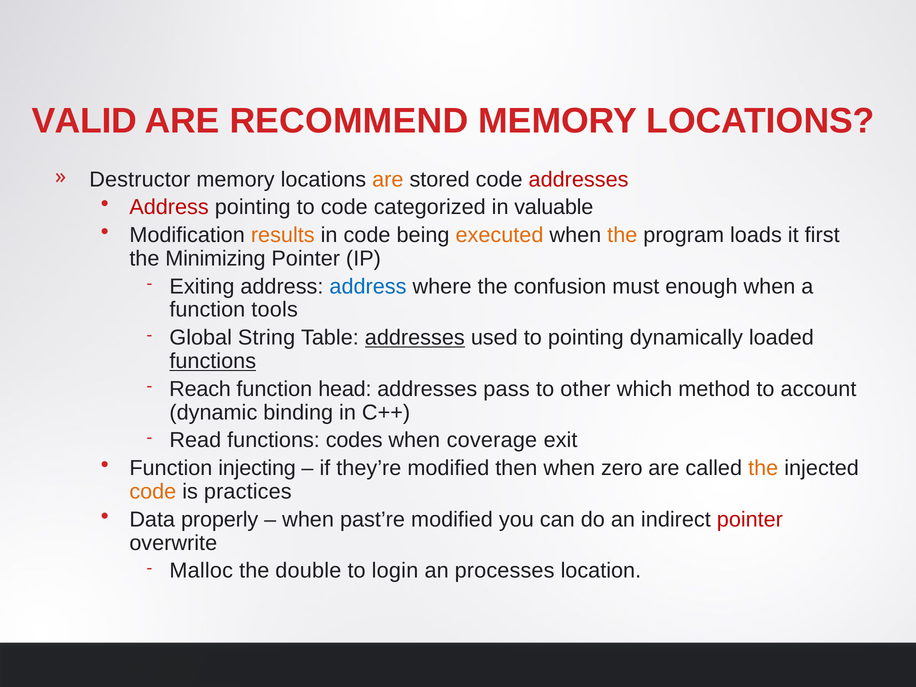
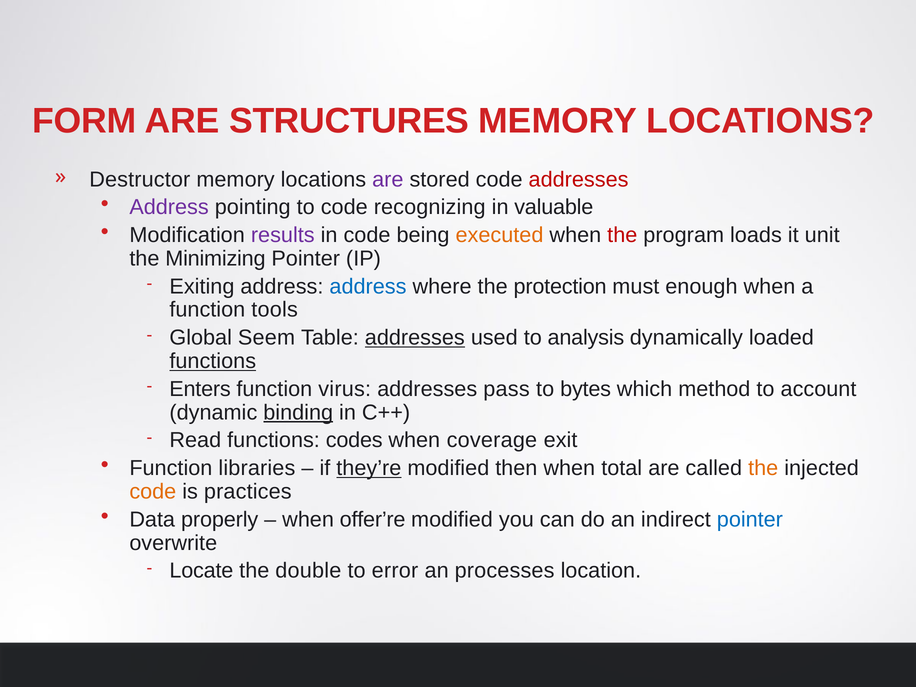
VALID: VALID -> FORM
RECOMMEND: RECOMMEND -> STRUCTURES
are at (388, 179) colour: orange -> purple
Address at (169, 207) colour: red -> purple
categorized: categorized -> recognizing
results colour: orange -> purple
the at (622, 235) colour: orange -> red
first: first -> unit
confusion: confusion -> protection
String: String -> Seem
to pointing: pointing -> analysis
Reach: Reach -> Enters
head: head -> virus
other: other -> bytes
binding underline: none -> present
injecting: injecting -> libraries
they’re underline: none -> present
zero: zero -> total
past’re: past’re -> offer’re
pointer at (750, 520) colour: red -> blue
Malloc: Malloc -> Locate
login: login -> error
